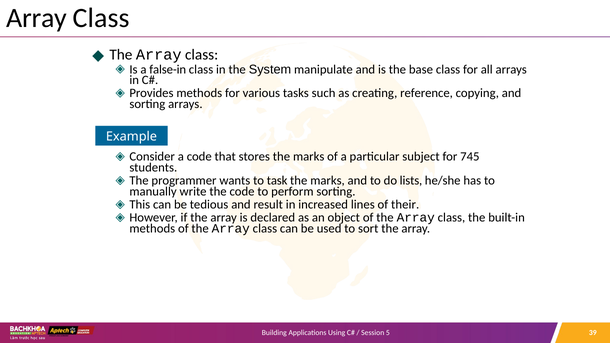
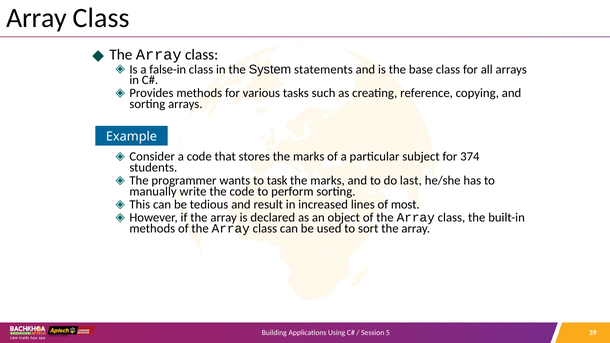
manipulate: manipulate -> statements
745: 745 -> 374
lists: lists -> last
their: their -> most
